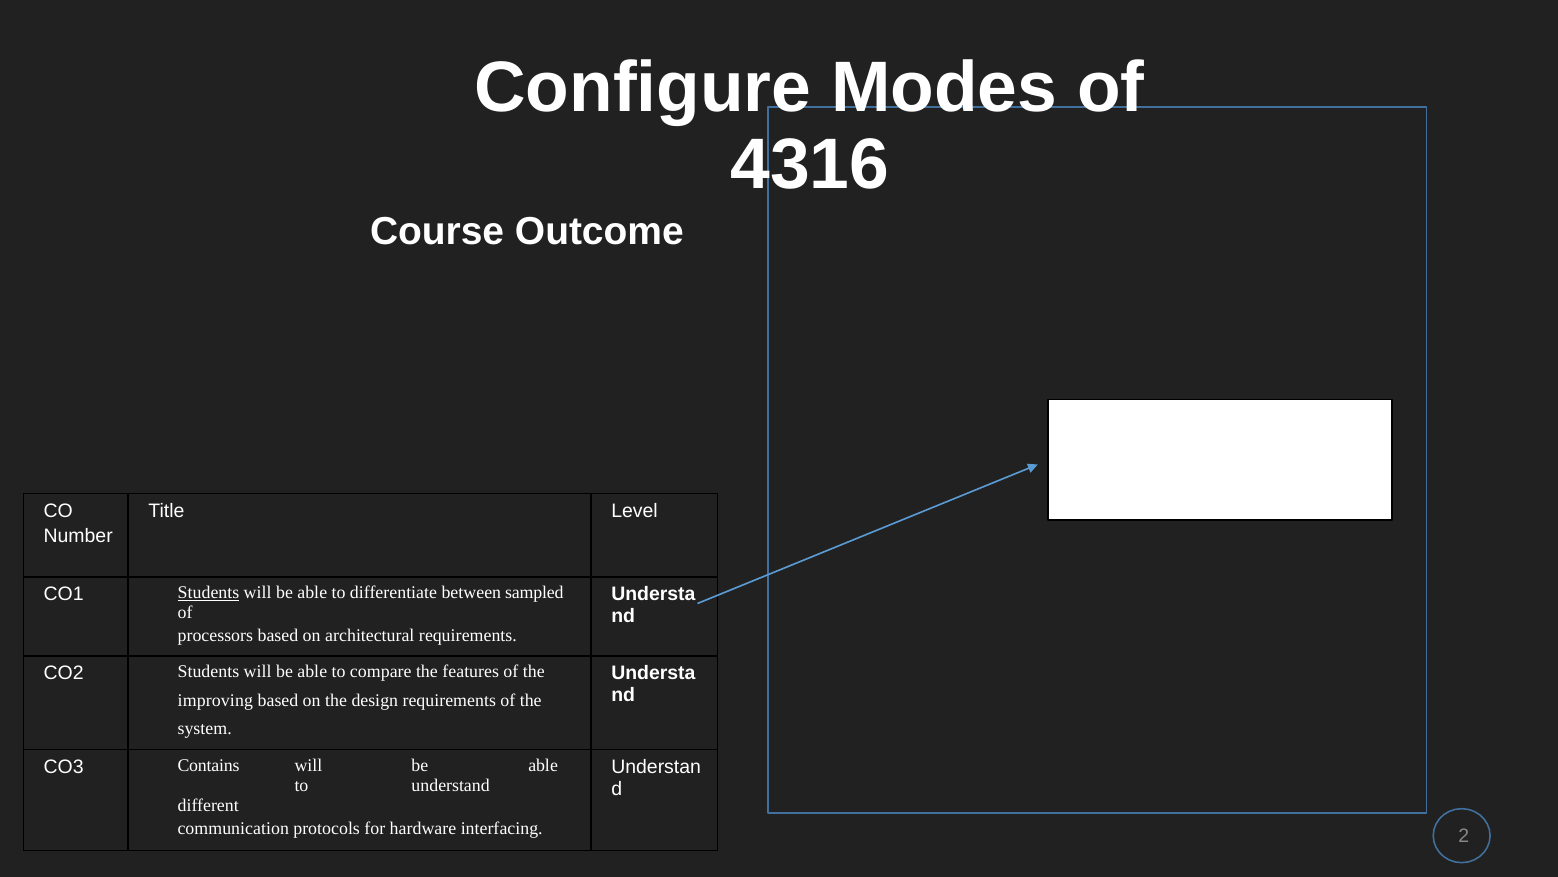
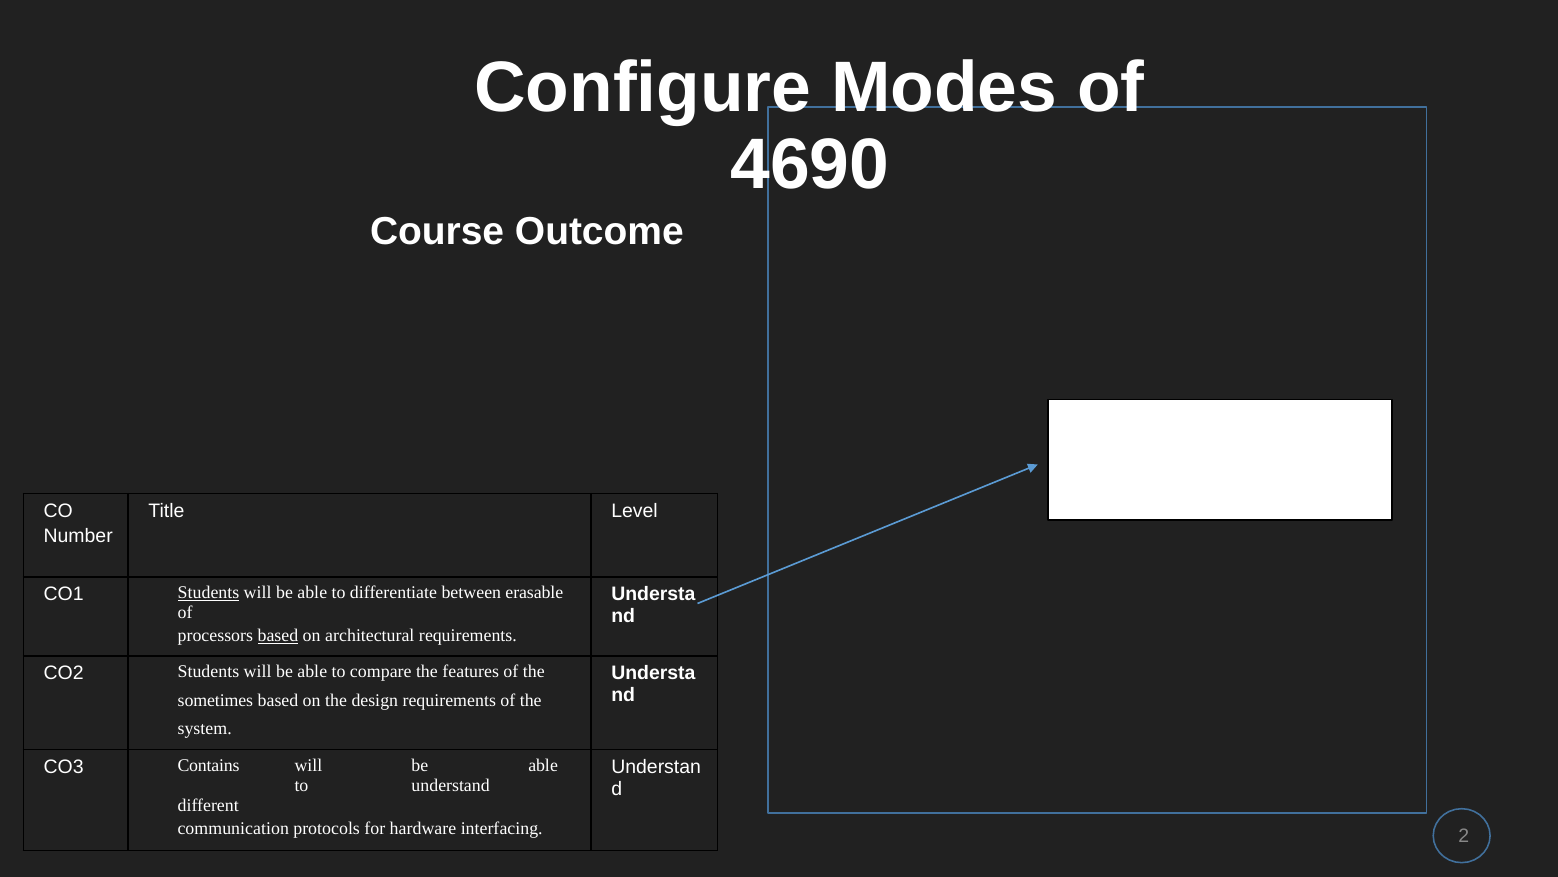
4316: 4316 -> 4690
sampled: sampled -> erasable
based at (278, 635) underline: none -> present
improving: improving -> sometimes
